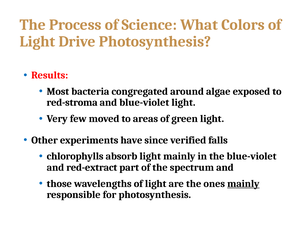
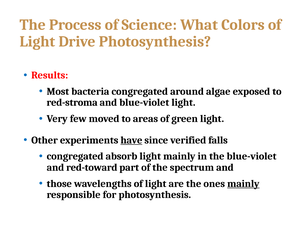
have underline: none -> present
chlorophylls at (75, 156): chlorophylls -> congregated
red-extract: red-extract -> red-toward
